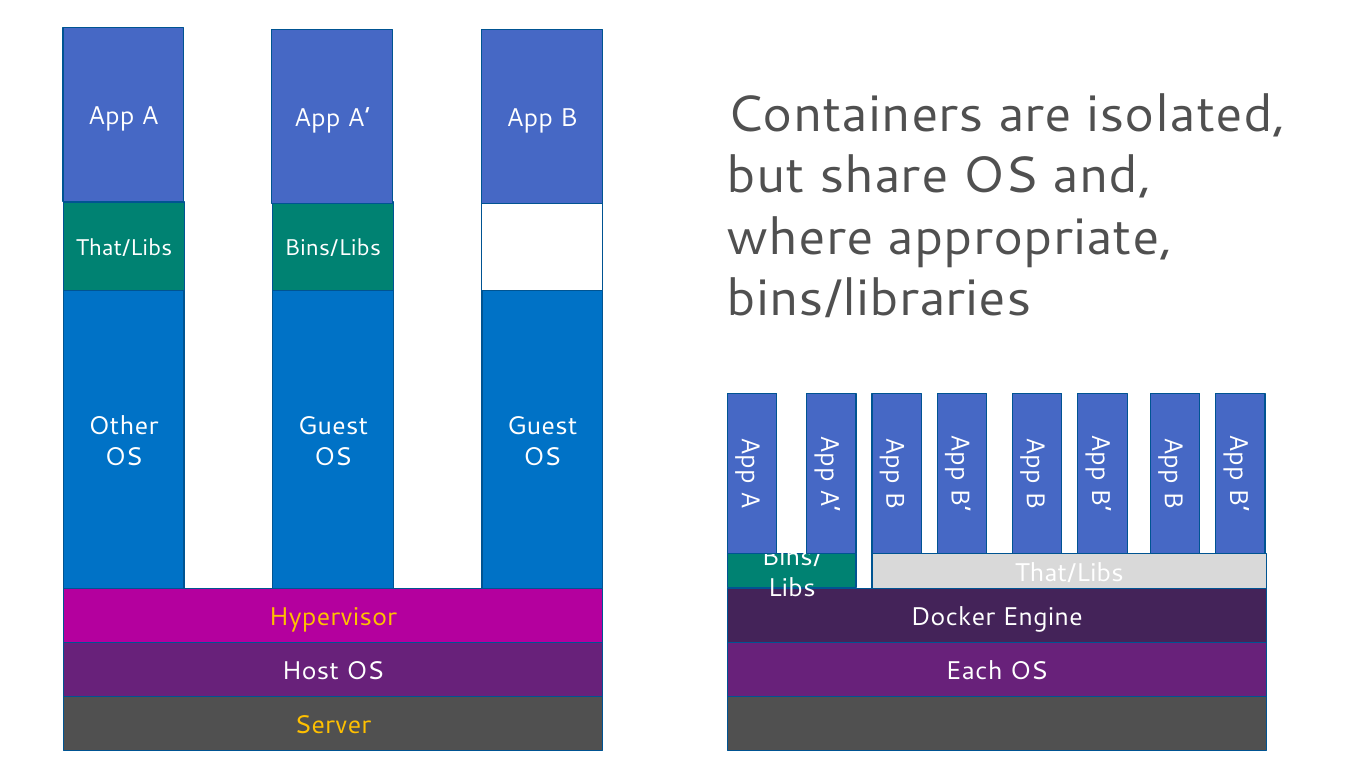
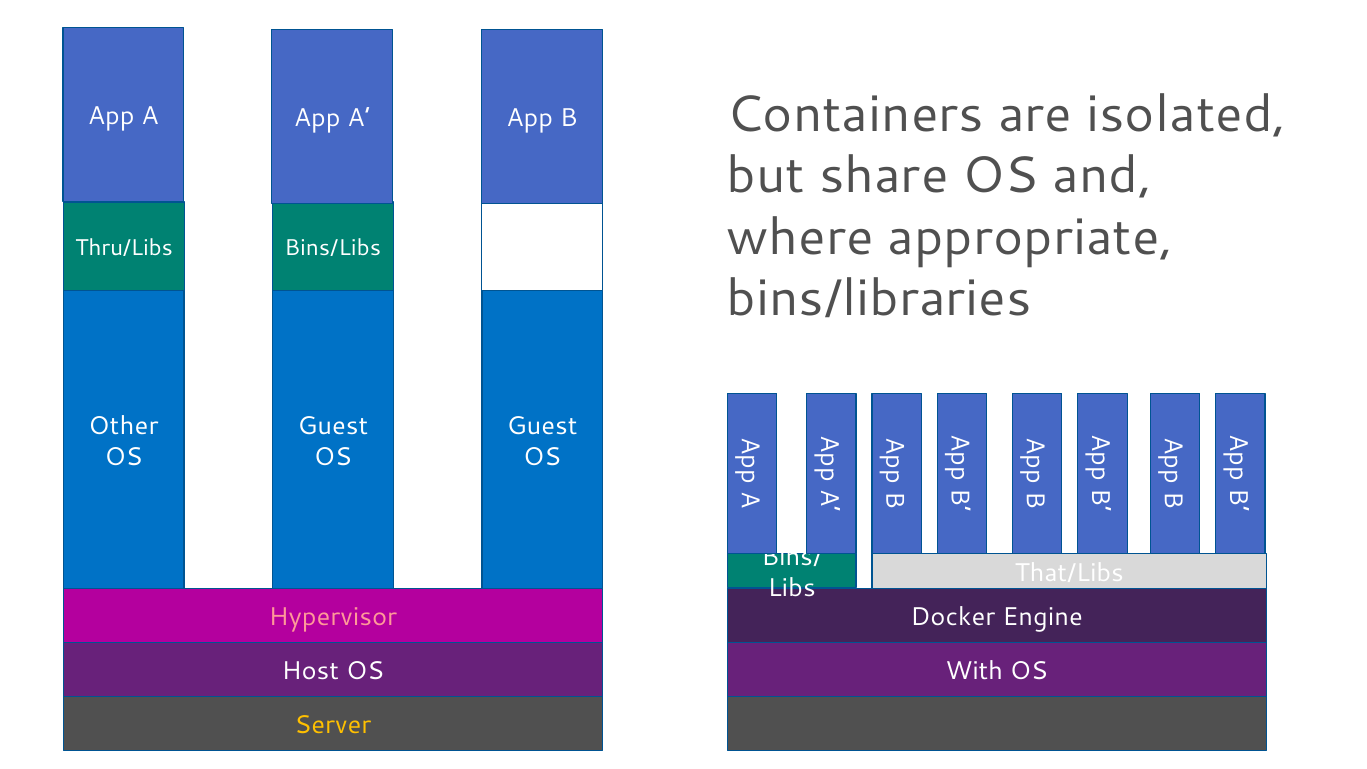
That/Libs at (124, 248): That/Libs -> Thru/Libs
Hypervisor colour: yellow -> pink
Each: Each -> With
